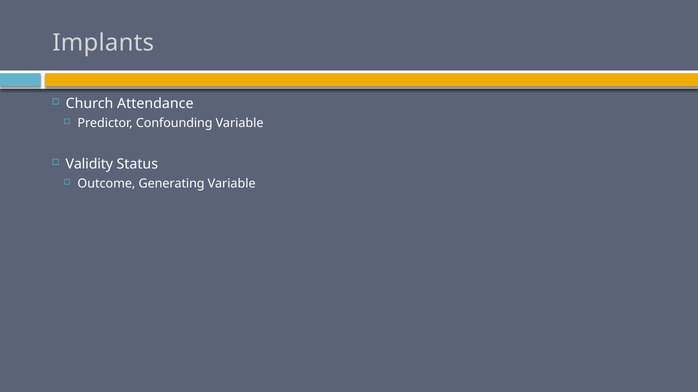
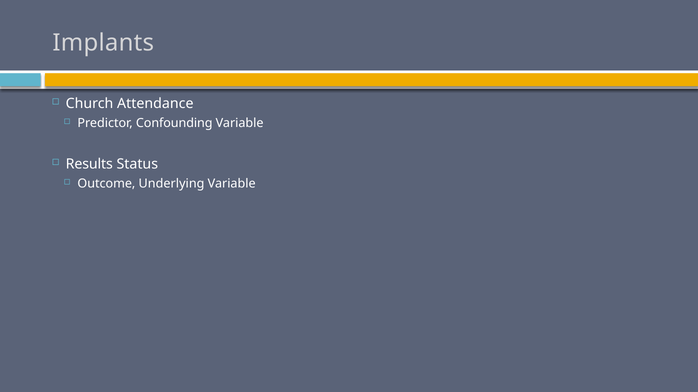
Validity: Validity -> Results
Generating: Generating -> Underlying
